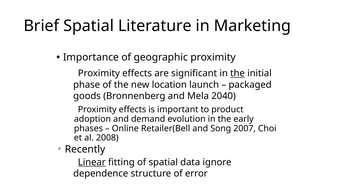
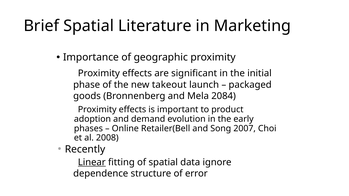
the at (238, 73) underline: present -> none
location: location -> takeout
2040: 2040 -> 2084
